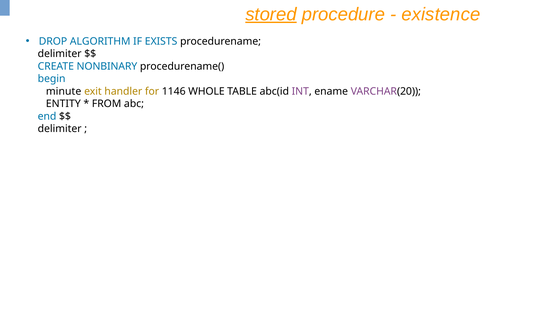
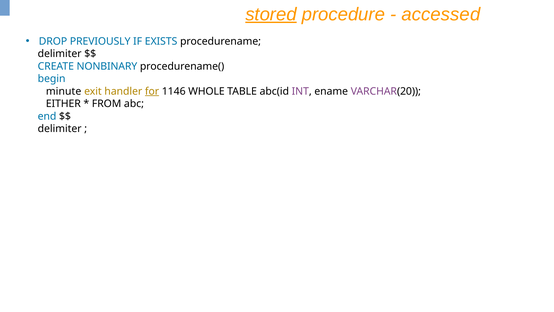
existence: existence -> accessed
ALGORITHM: ALGORITHM -> PREVIOUSLY
for underline: none -> present
ENTITY: ENTITY -> EITHER
